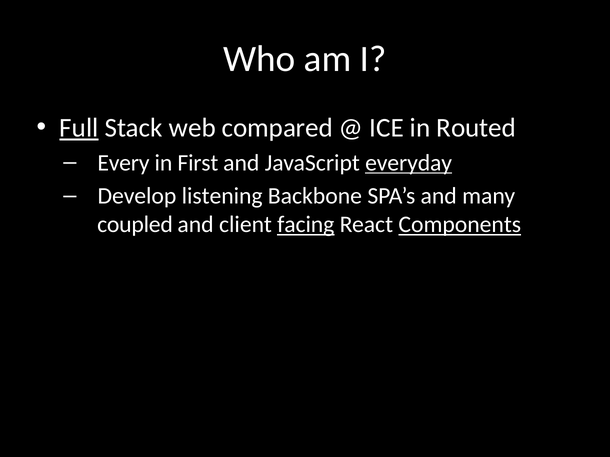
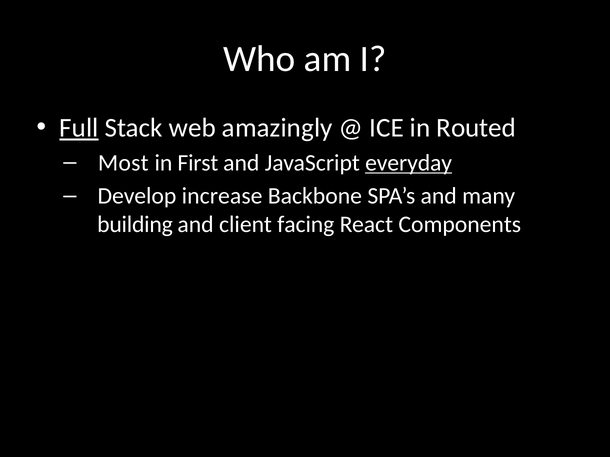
compared: compared -> amazingly
Every: Every -> Most
listening: listening -> increase
coupled: coupled -> building
facing underline: present -> none
Components underline: present -> none
